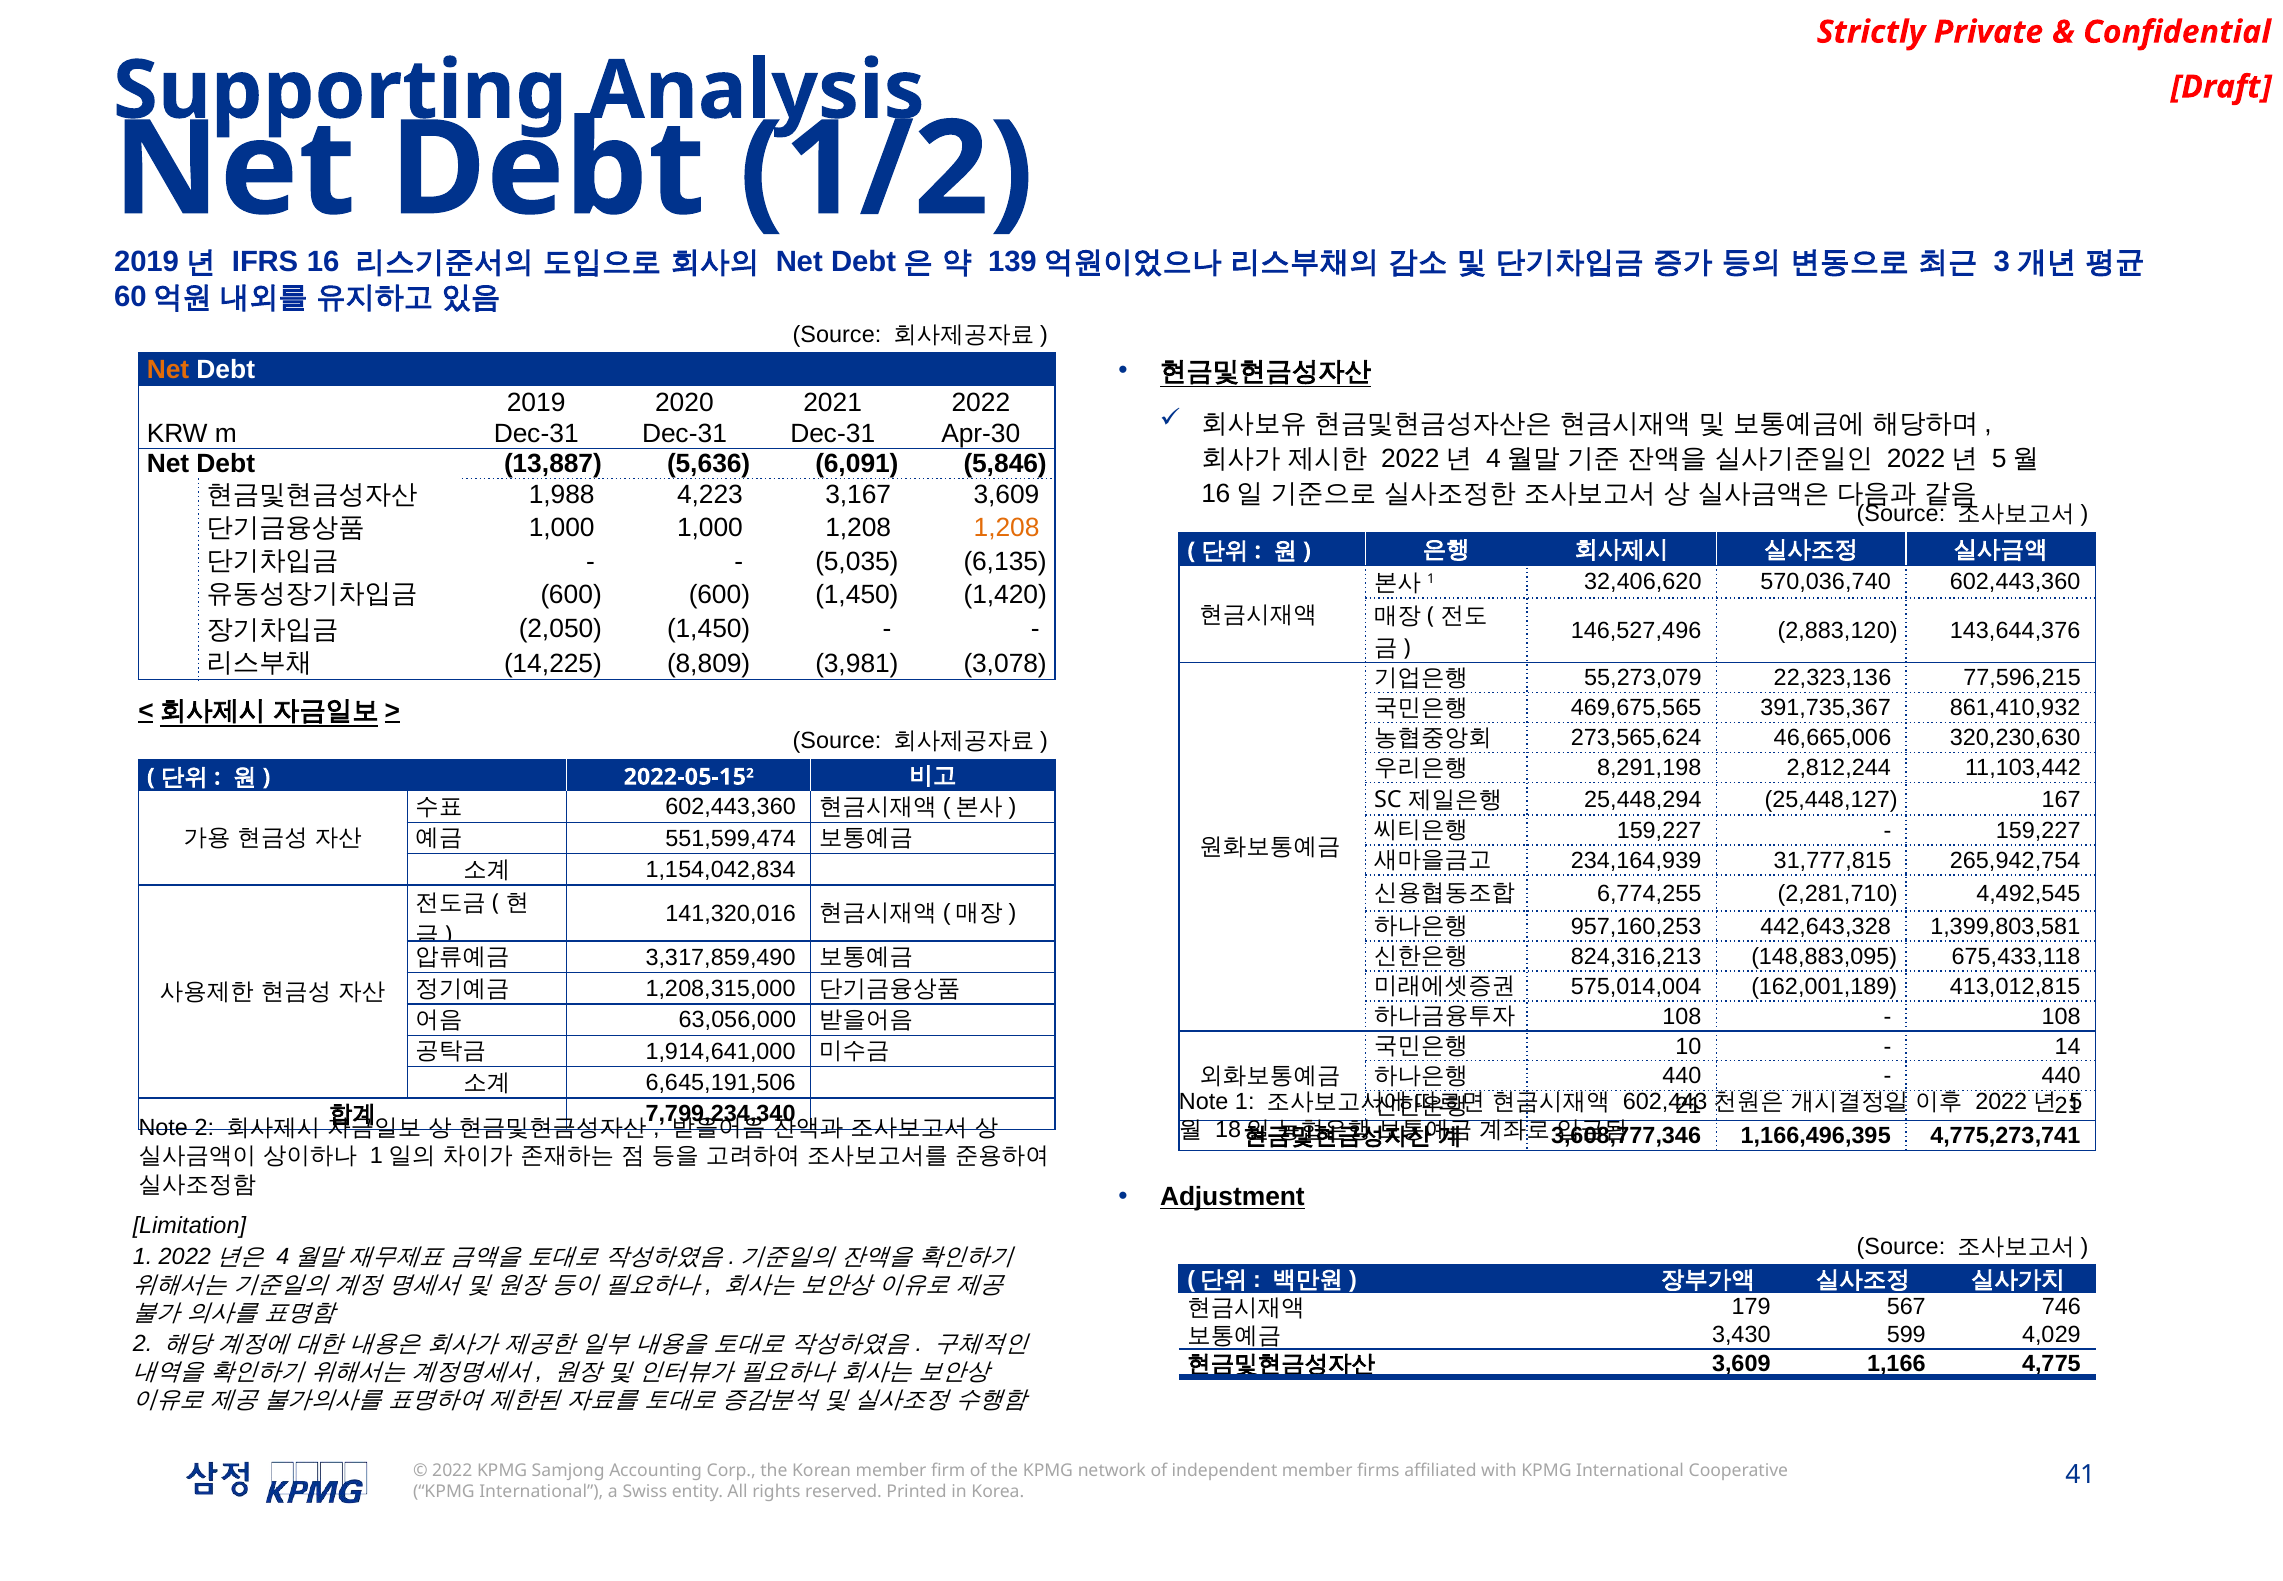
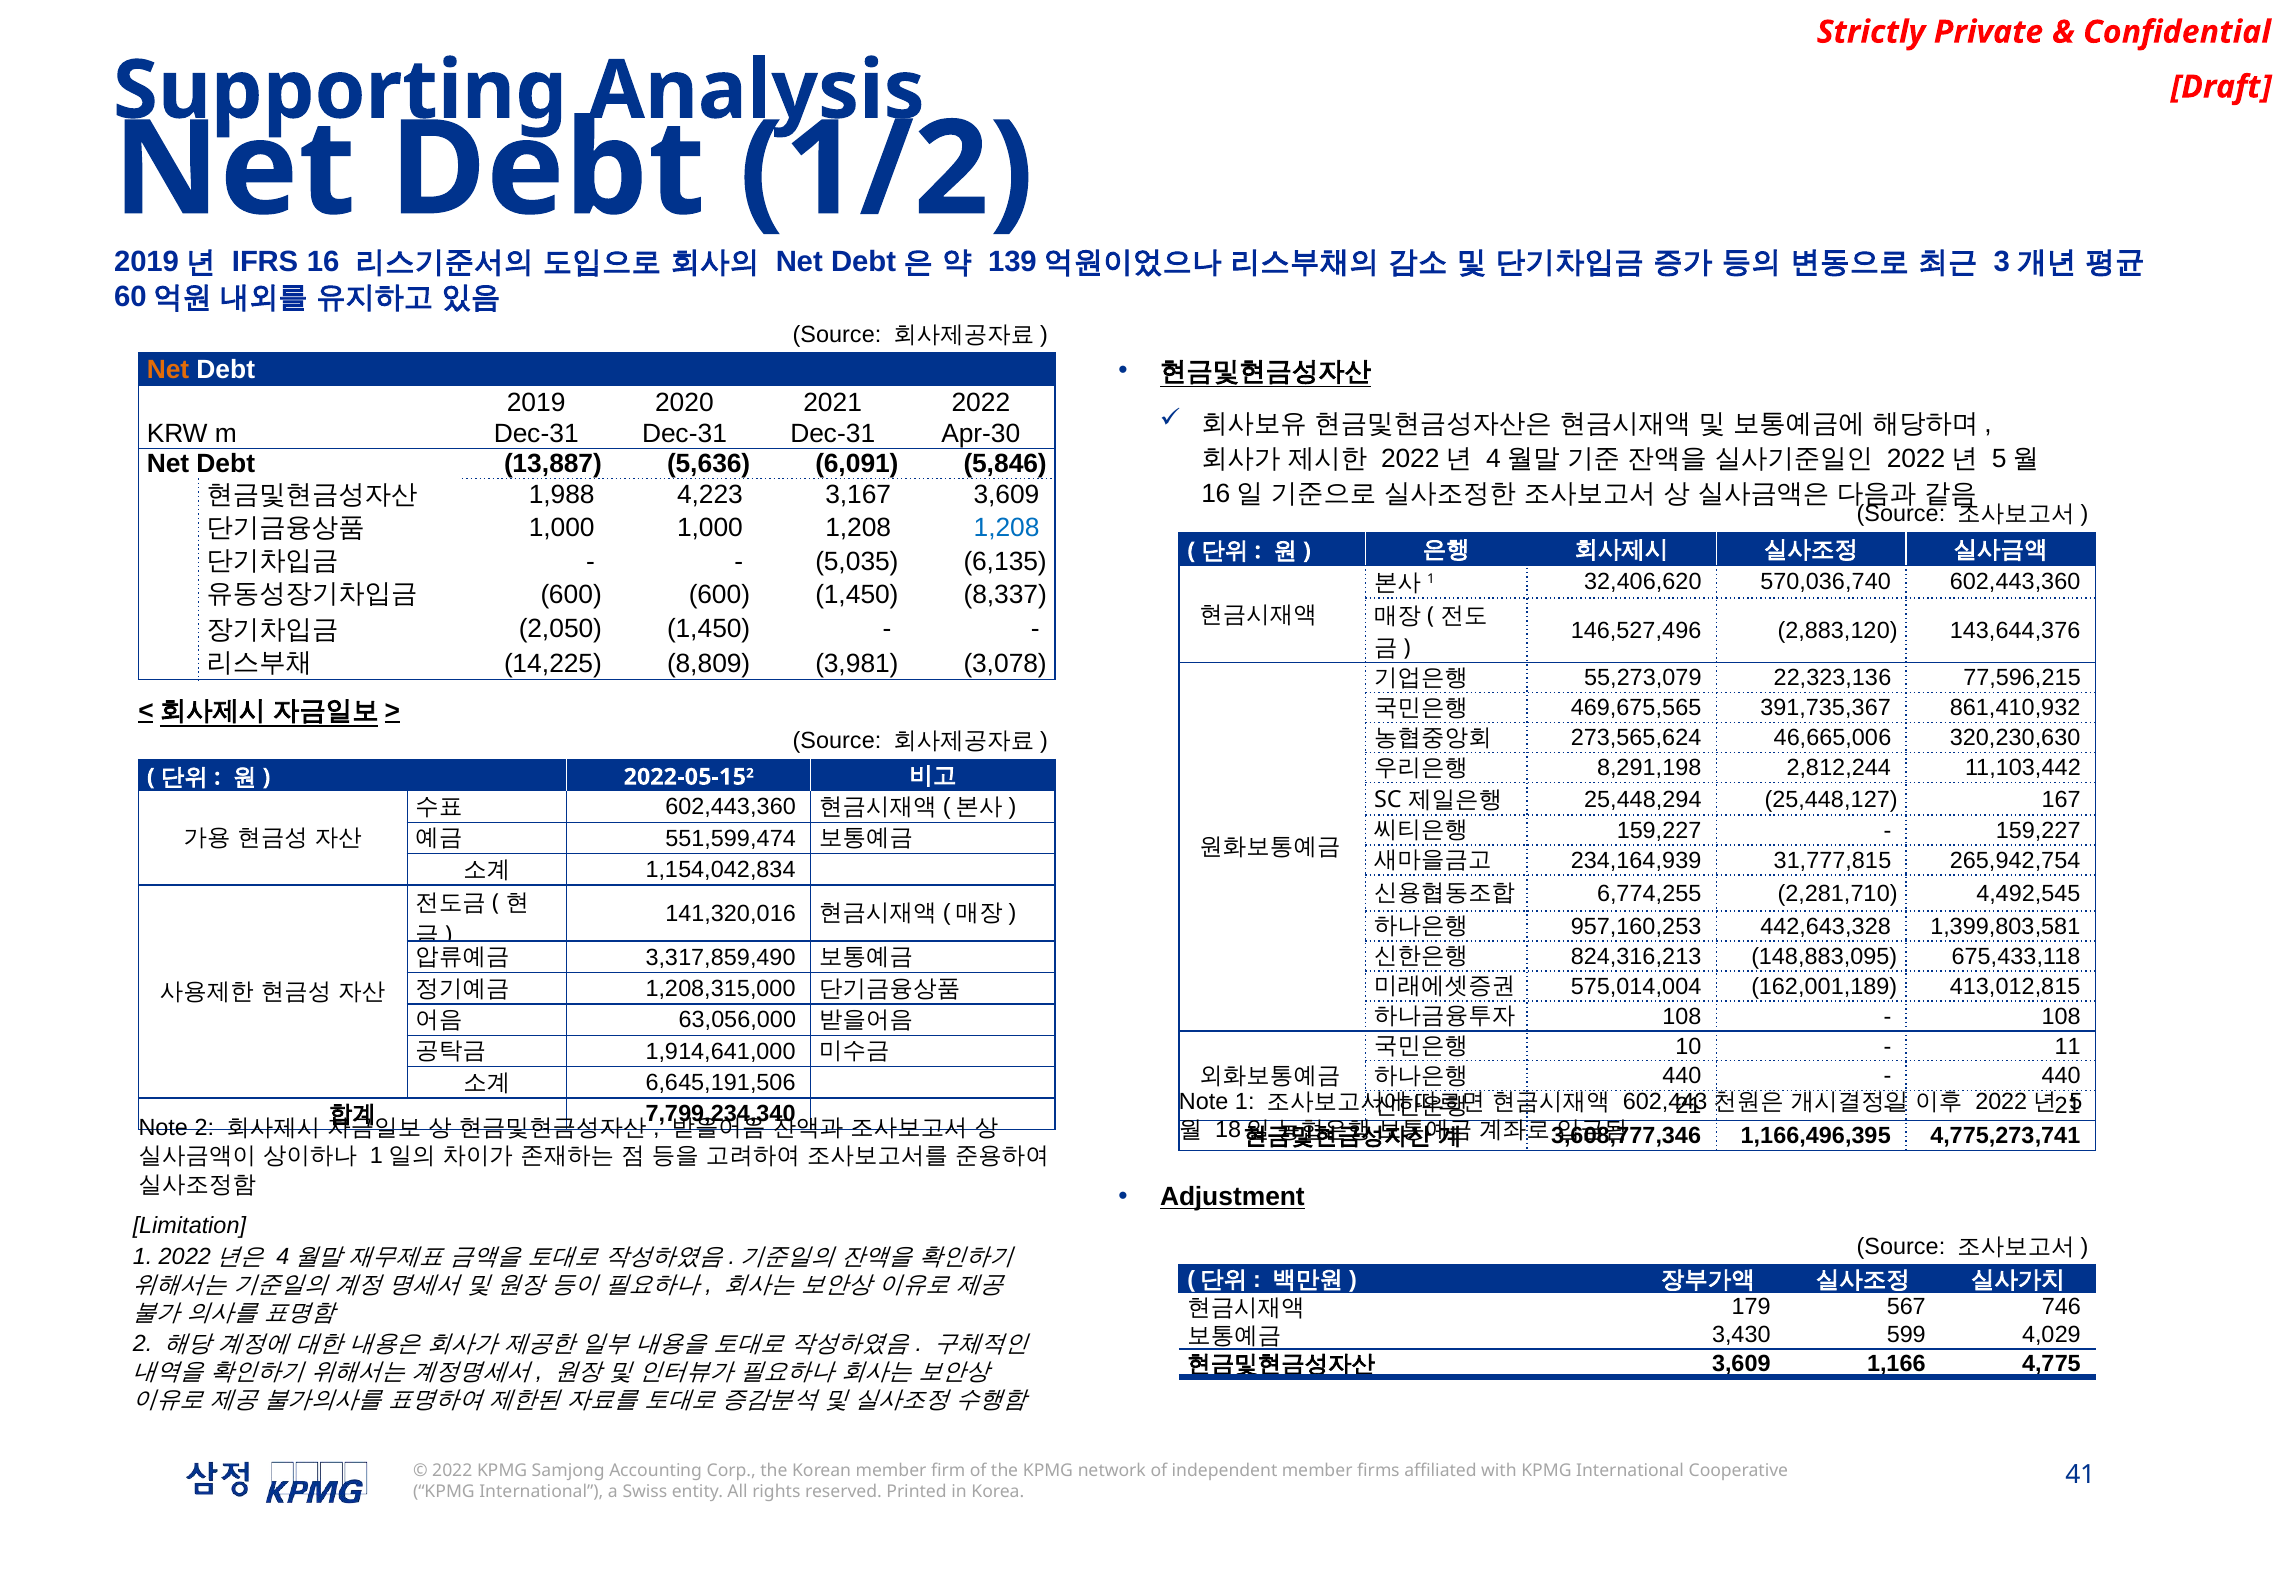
1,208 at (1007, 528) colour: orange -> blue
1,420: 1,420 -> 8,337
14: 14 -> 11
